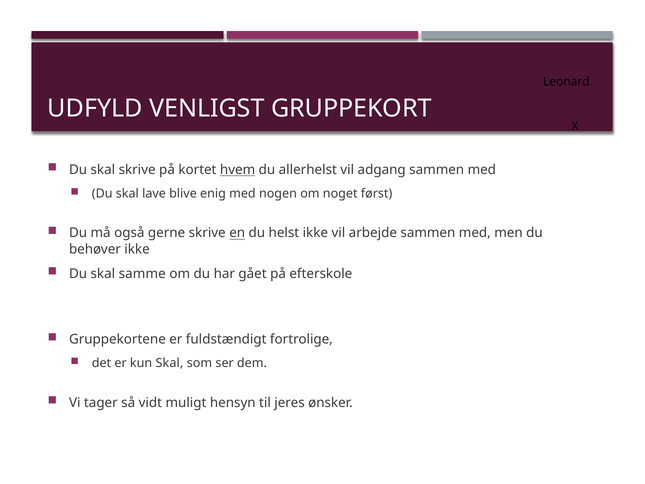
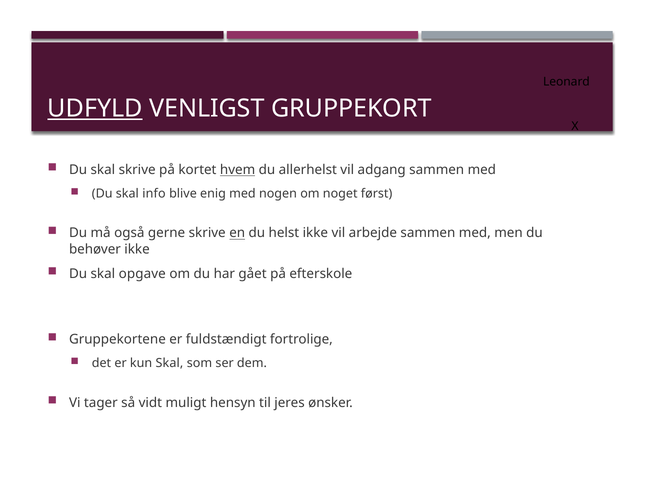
UDFYLD underline: none -> present
lave: lave -> info
samme: samme -> opgave
